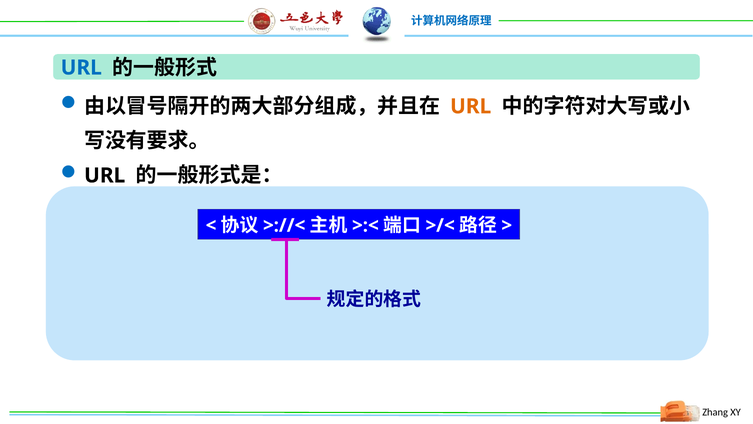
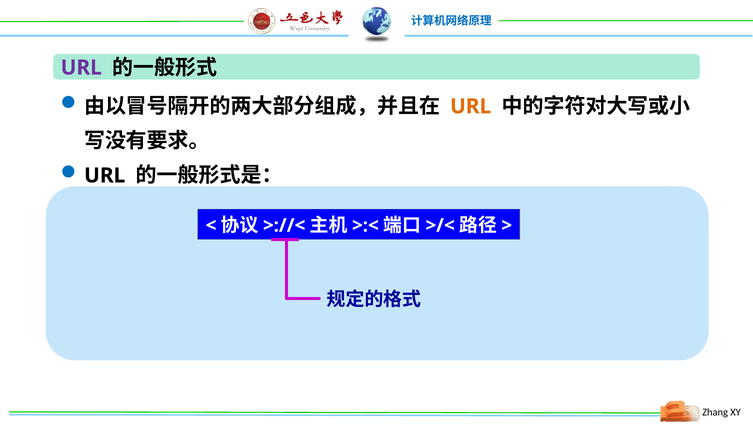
URL at (81, 68) colour: blue -> purple
